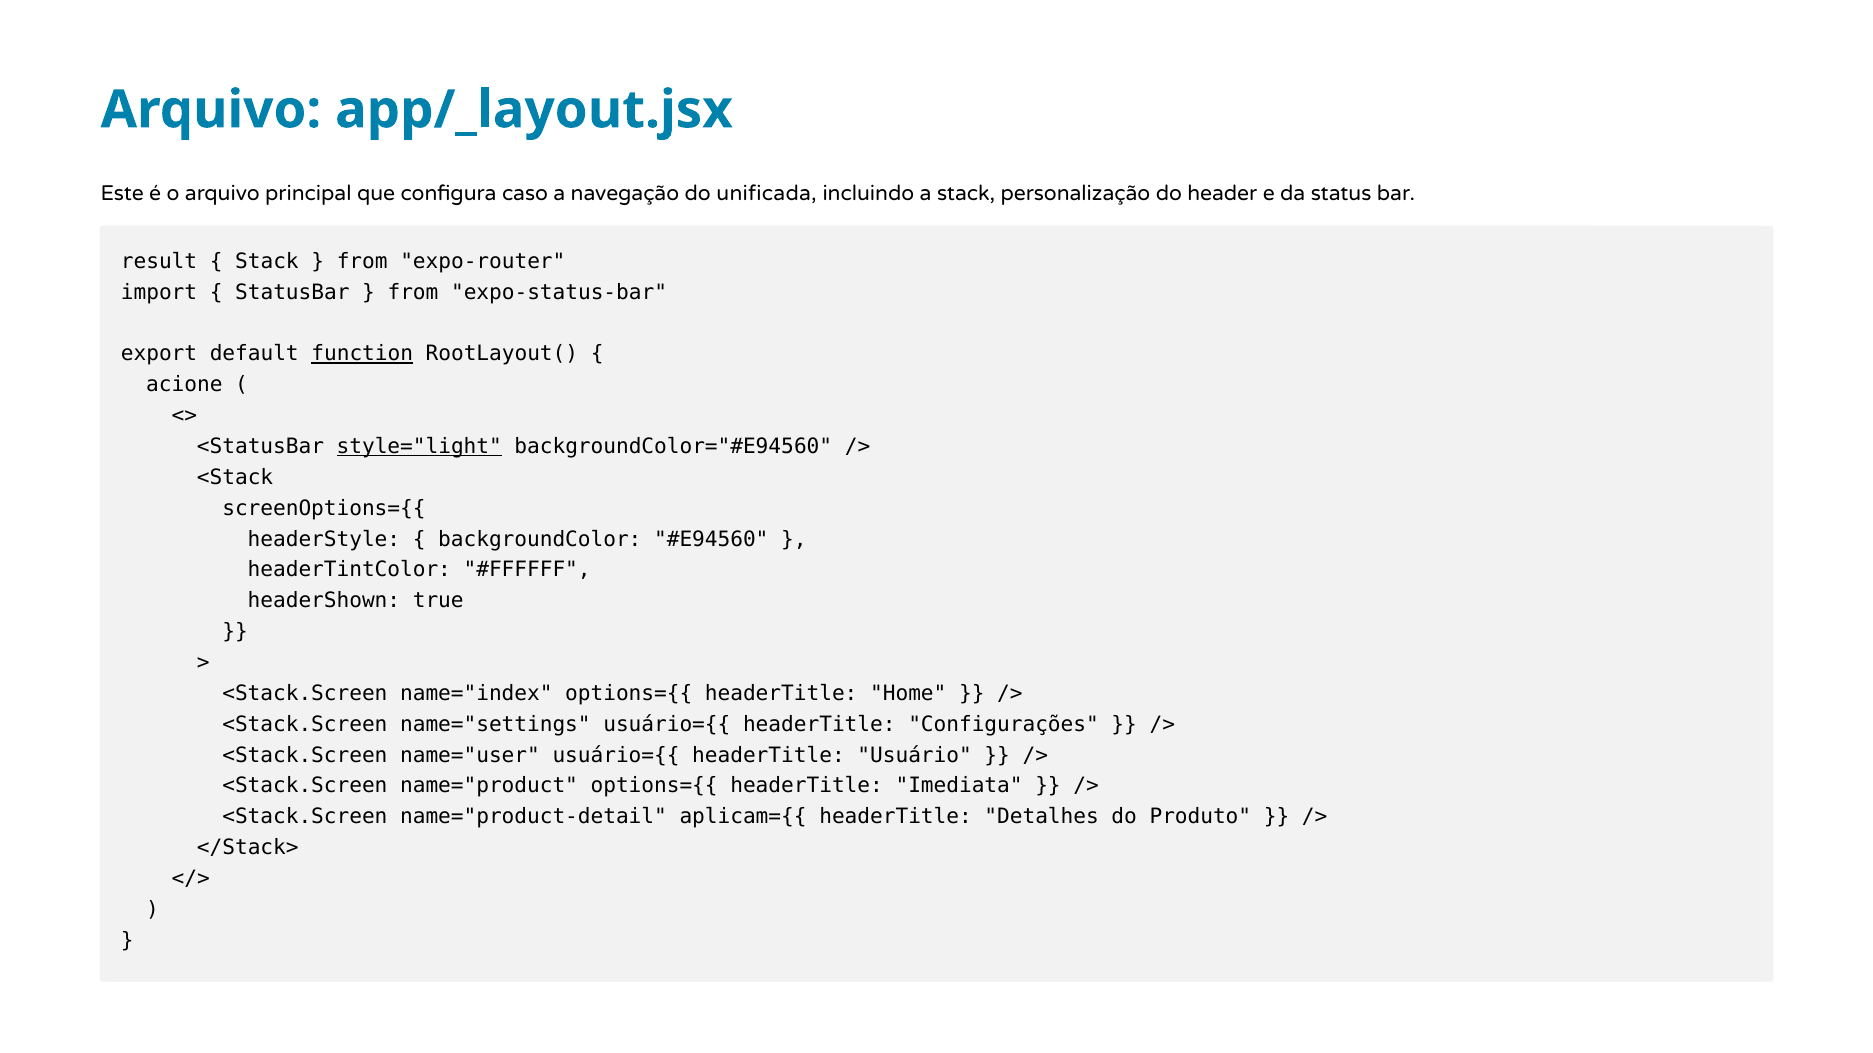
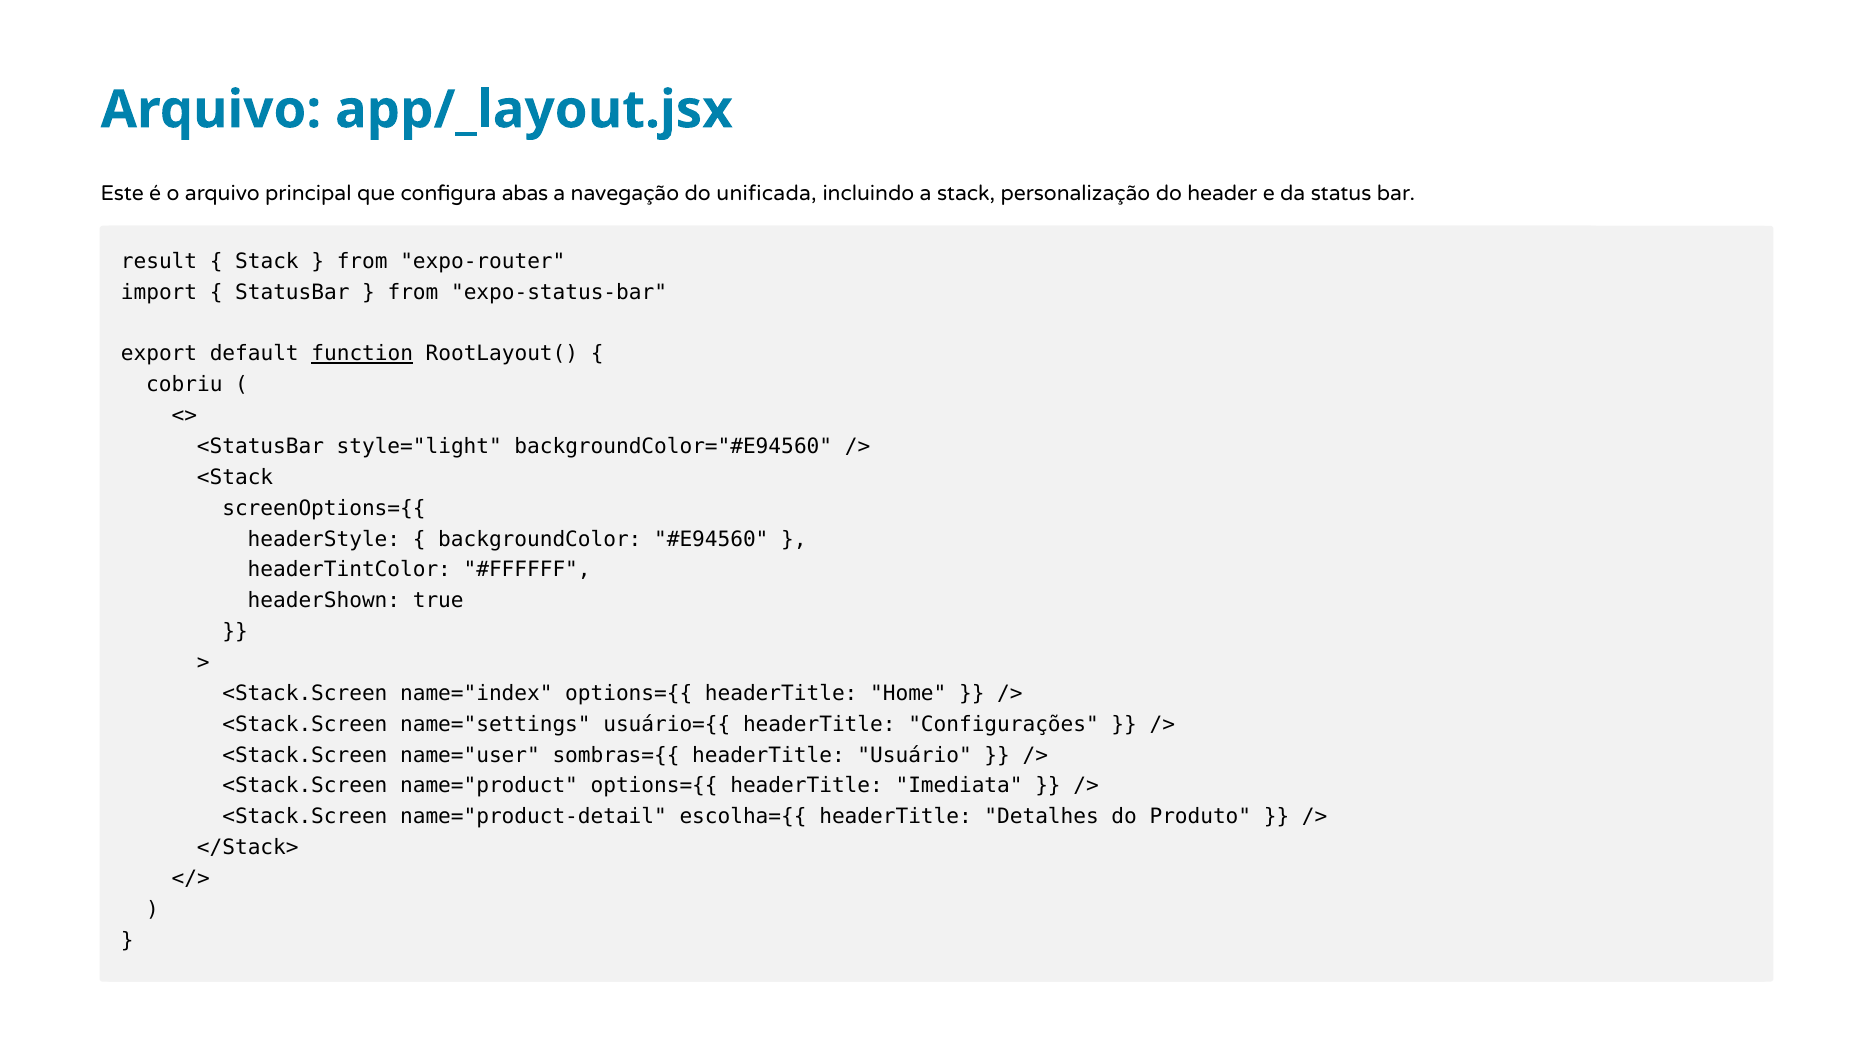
caso: caso -> abas
acione: acione -> cobriu
style="light underline: present -> none
name="user usuário={{: usuário={{ -> sombras={{
aplicam={{: aplicam={{ -> escolha={{
